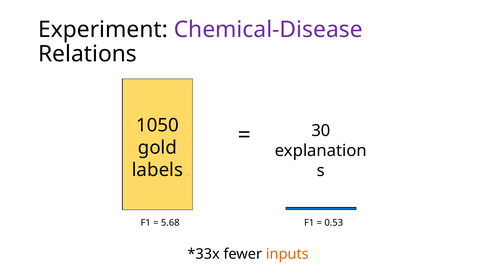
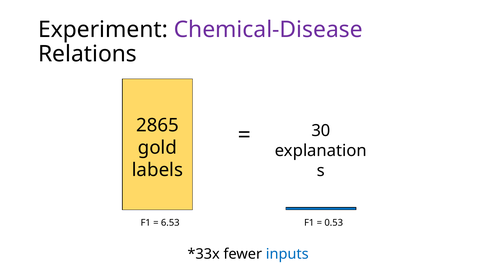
1050: 1050 -> 2865
5.68: 5.68 -> 6.53
inputs colour: orange -> blue
